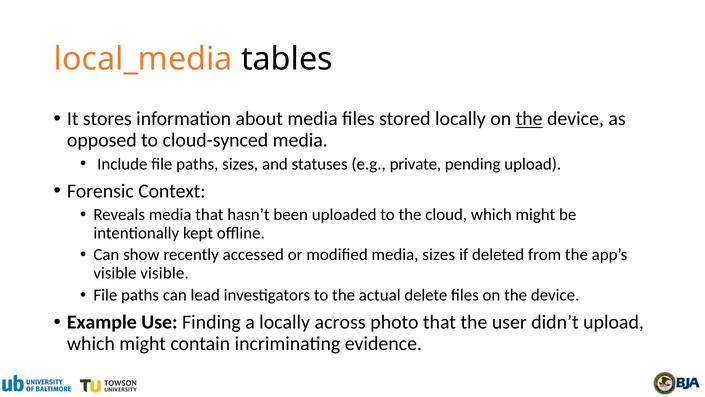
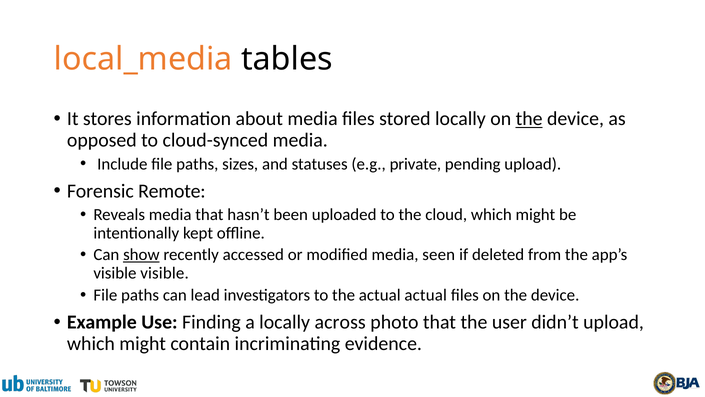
Context: Context -> Remote
show underline: none -> present
media sizes: sizes -> seen
actual delete: delete -> actual
